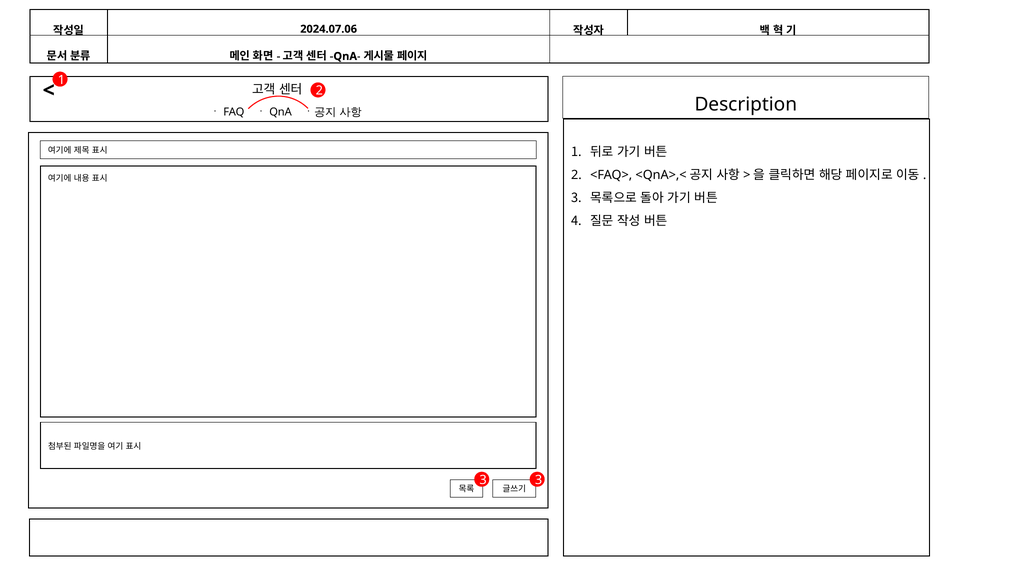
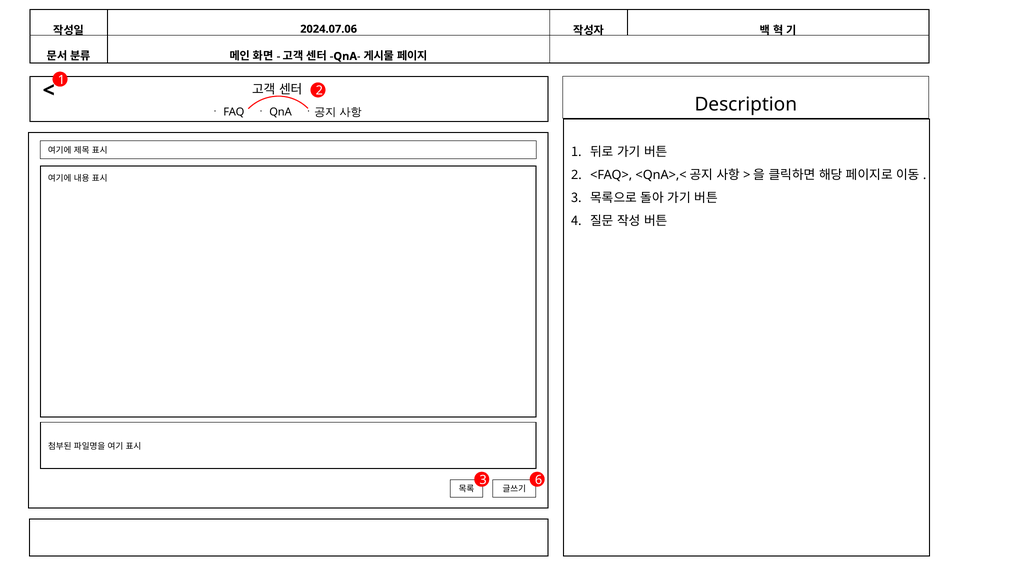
3 3: 3 -> 6
